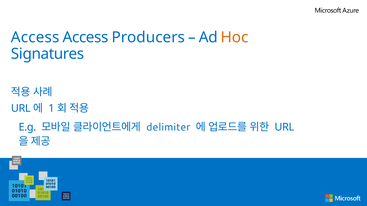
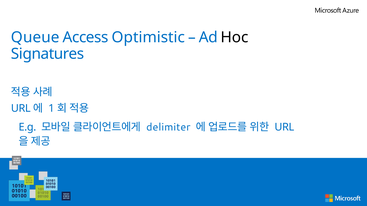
Access at (35, 38): Access -> Queue
Producers: Producers -> Optimistic
Hoc colour: orange -> black
